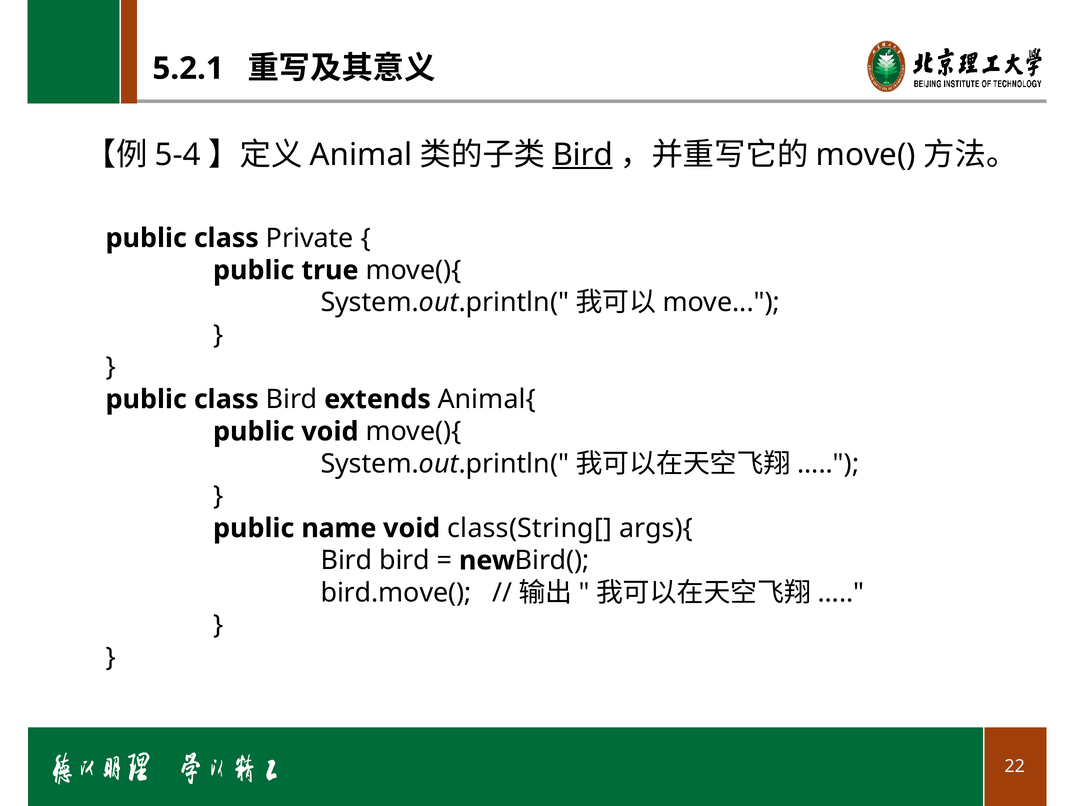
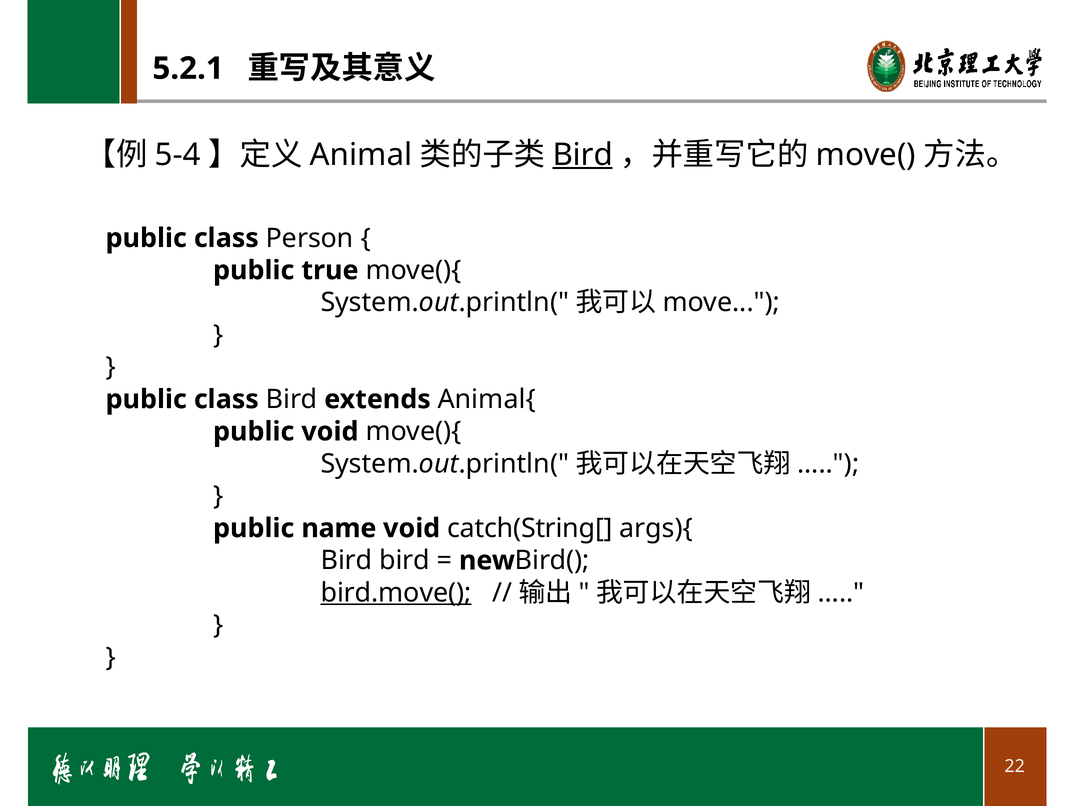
Private: Private -> Person
class(String[: class(String[ -> catch(String[
bird.move( underline: none -> present
